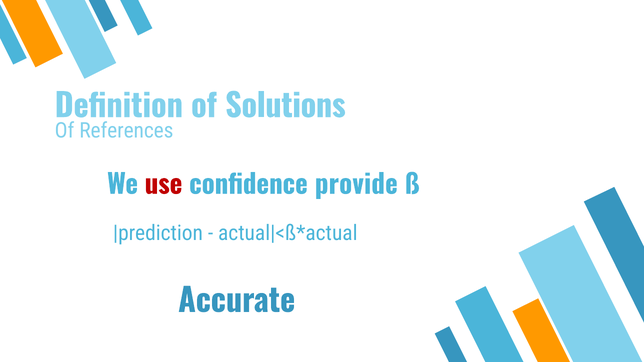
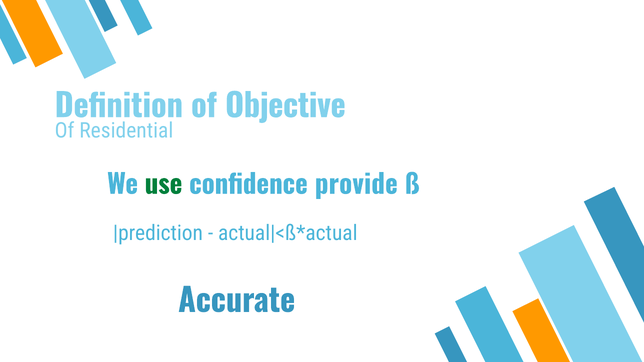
Solutions: Solutions -> Objective
References: References -> Residential
use colour: red -> green
